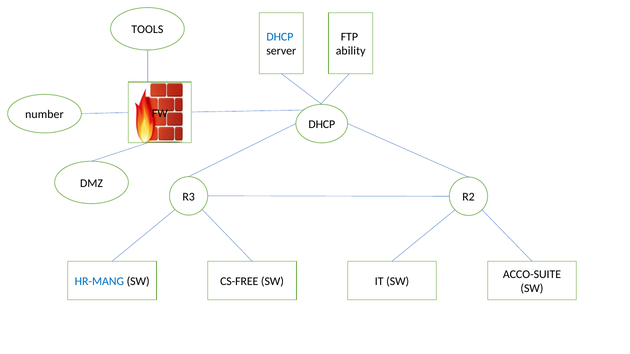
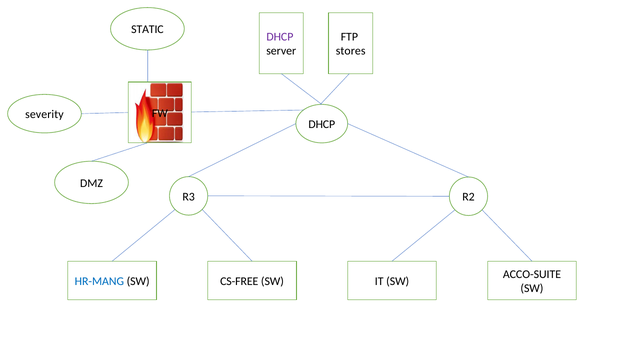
TOOLS: TOOLS -> STATIC
DHCP at (280, 37) colour: blue -> purple
ability: ability -> stores
number: number -> severity
